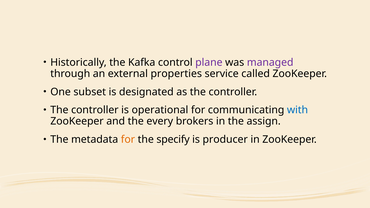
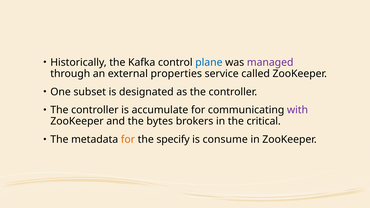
plane colour: purple -> blue
operational: operational -> accumulate
with colour: blue -> purple
every: every -> bytes
assign: assign -> critical
producer: producer -> consume
